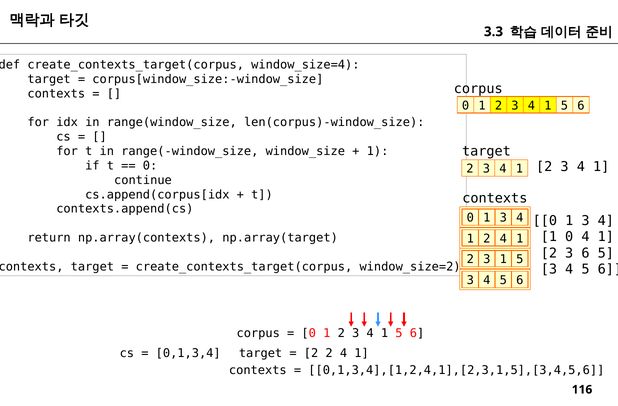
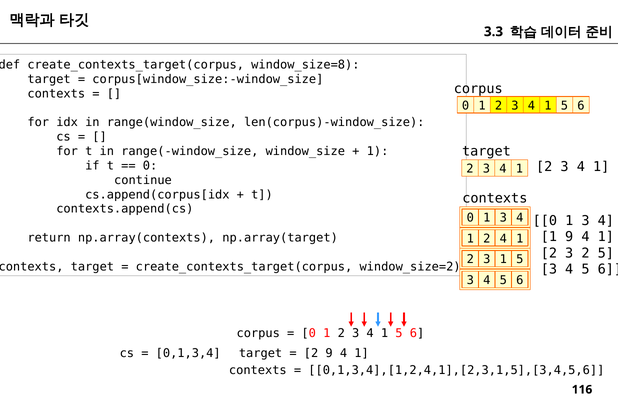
window_size=4: window_size=4 -> window_size=8
1 0: 0 -> 9
3 6: 6 -> 2
2 at (329, 353): 2 -> 9
